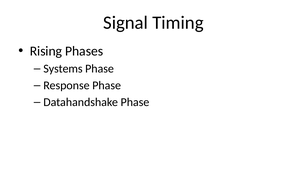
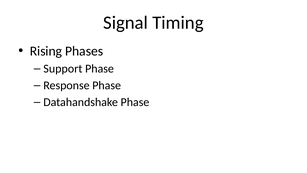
Systems: Systems -> Support
